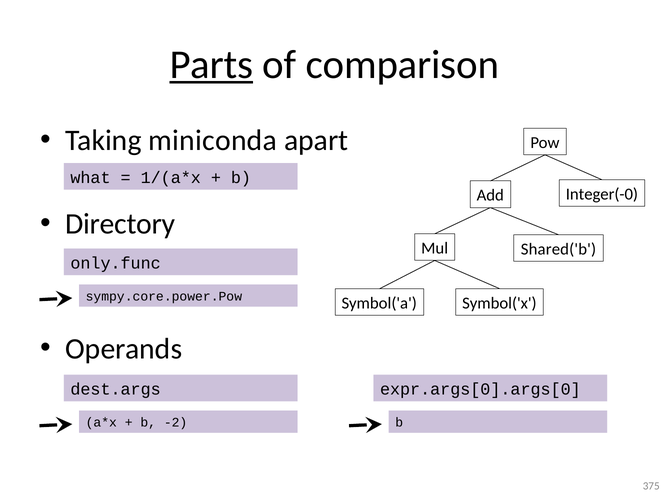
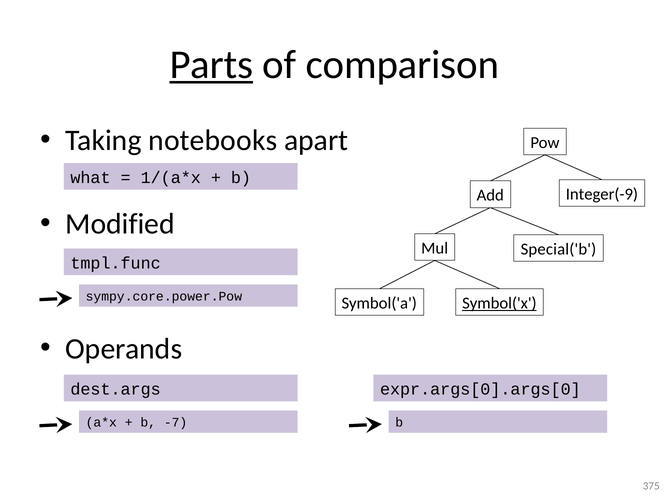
miniconda: miniconda -> notebooks
Integer(-0: Integer(-0 -> Integer(-9
Directory: Directory -> Modified
Shared('b: Shared('b -> Special('b
only.func: only.func -> tmpl.func
Symbol('x underline: none -> present
-2: -2 -> -7
